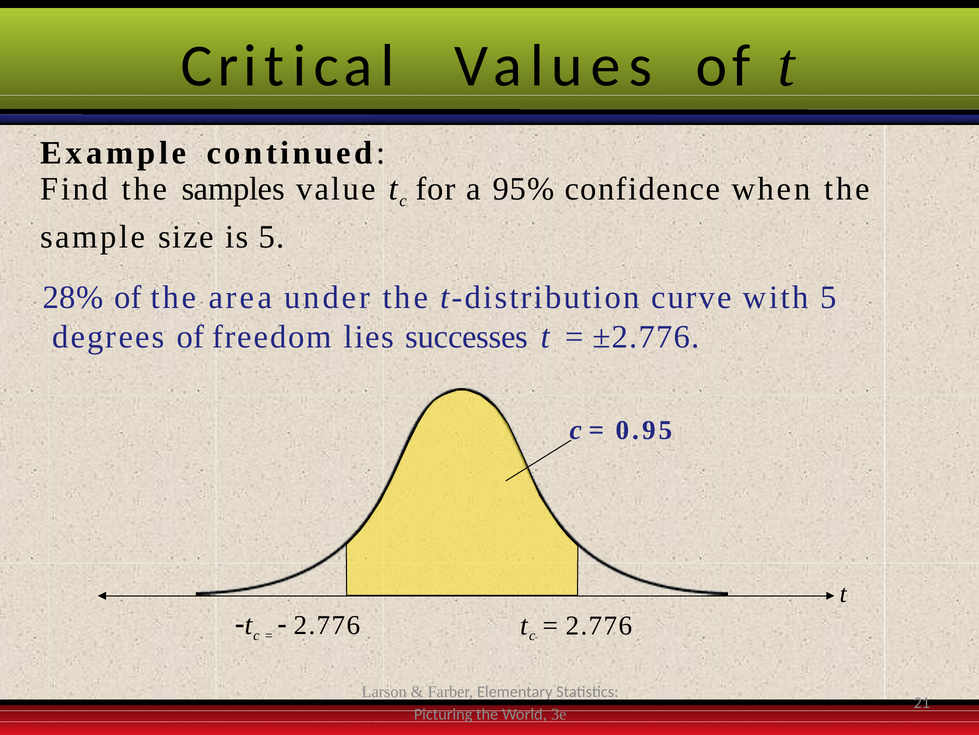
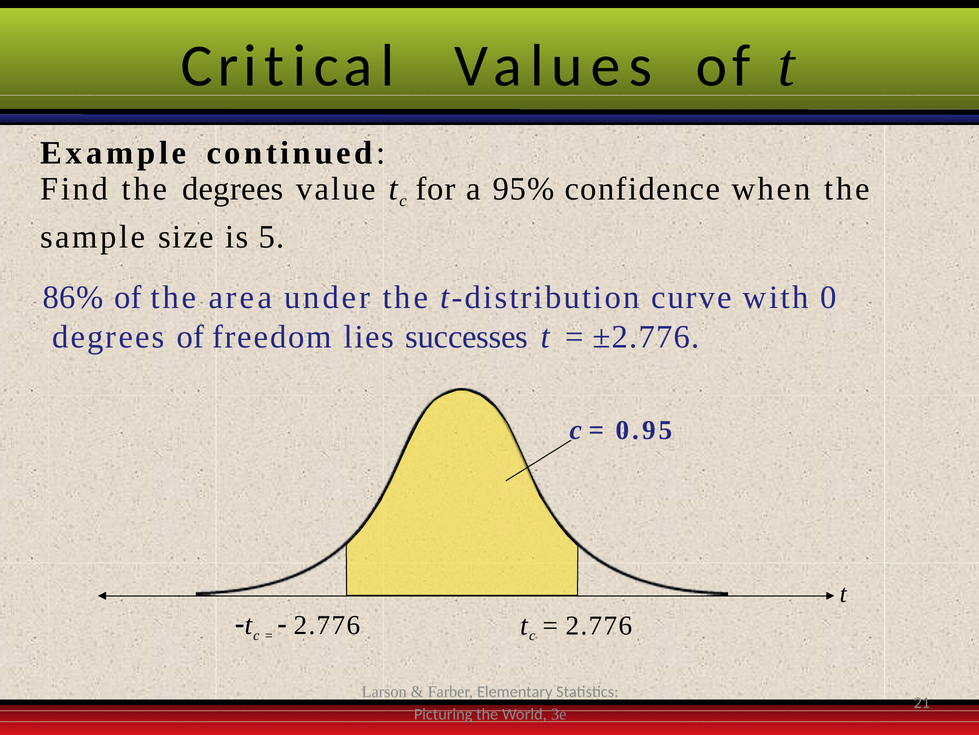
the samples: samples -> degrees
28%: 28% -> 86%
with 5: 5 -> 0
